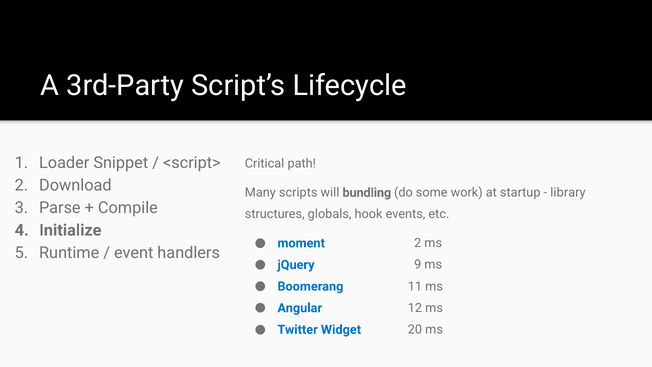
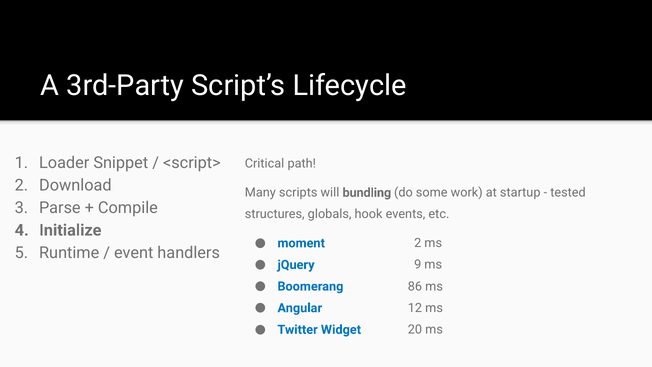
library: library -> tested
11: 11 -> 86
